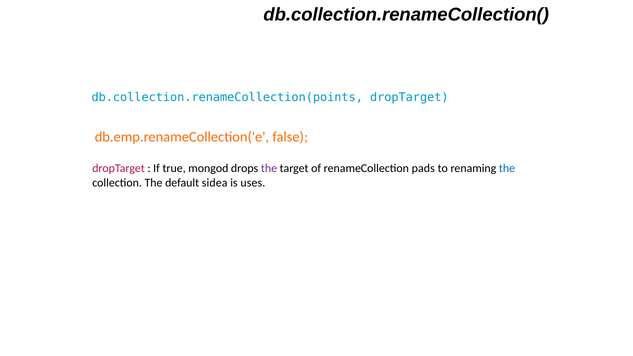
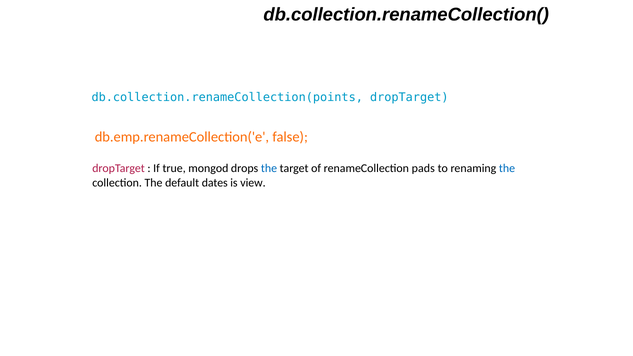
the at (269, 169) colour: purple -> blue
sidea: sidea -> dates
uses: uses -> view
